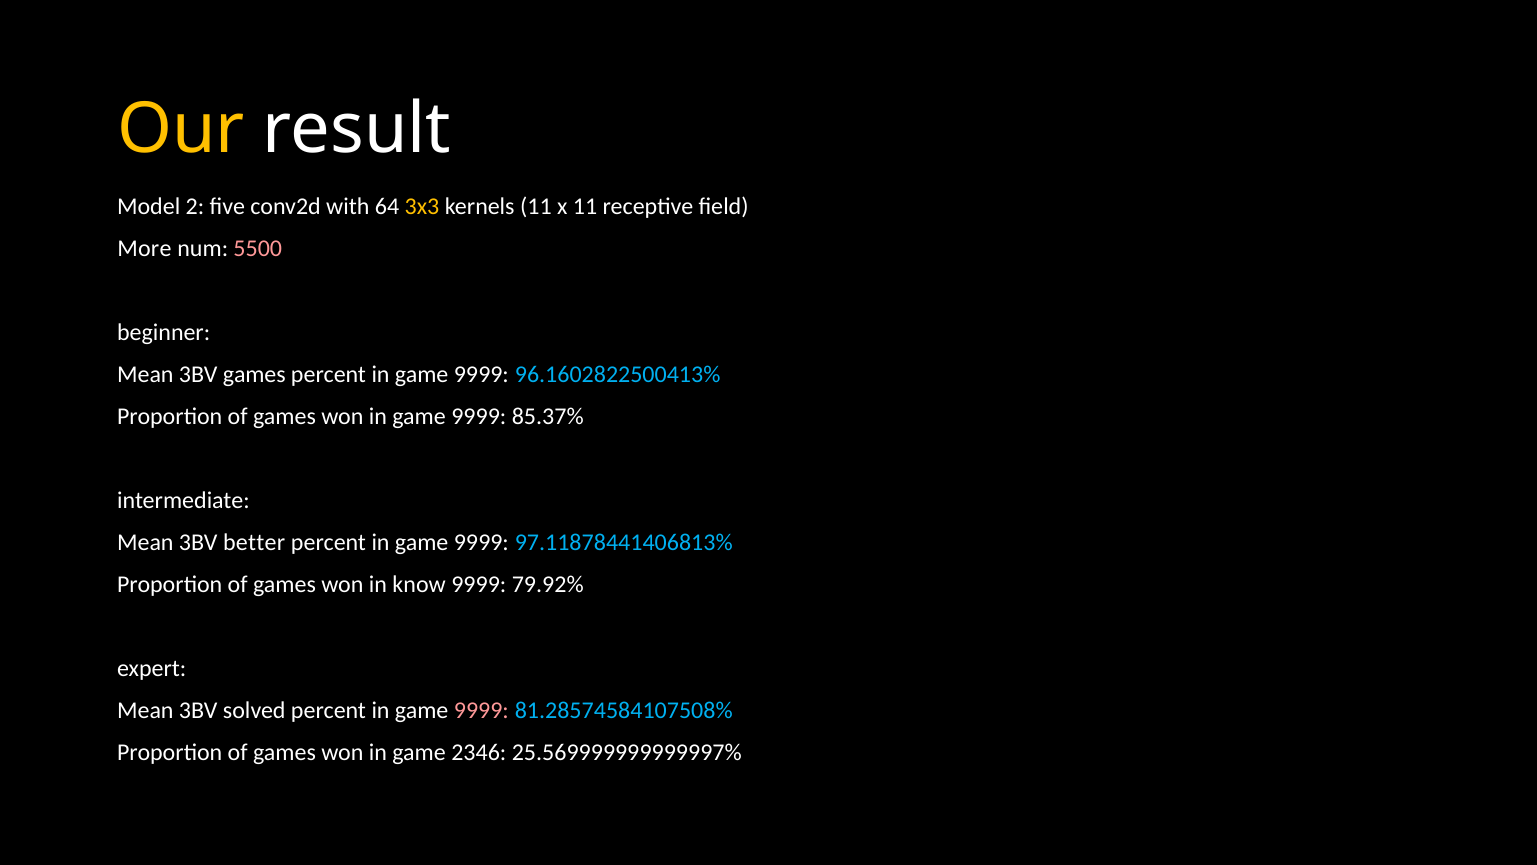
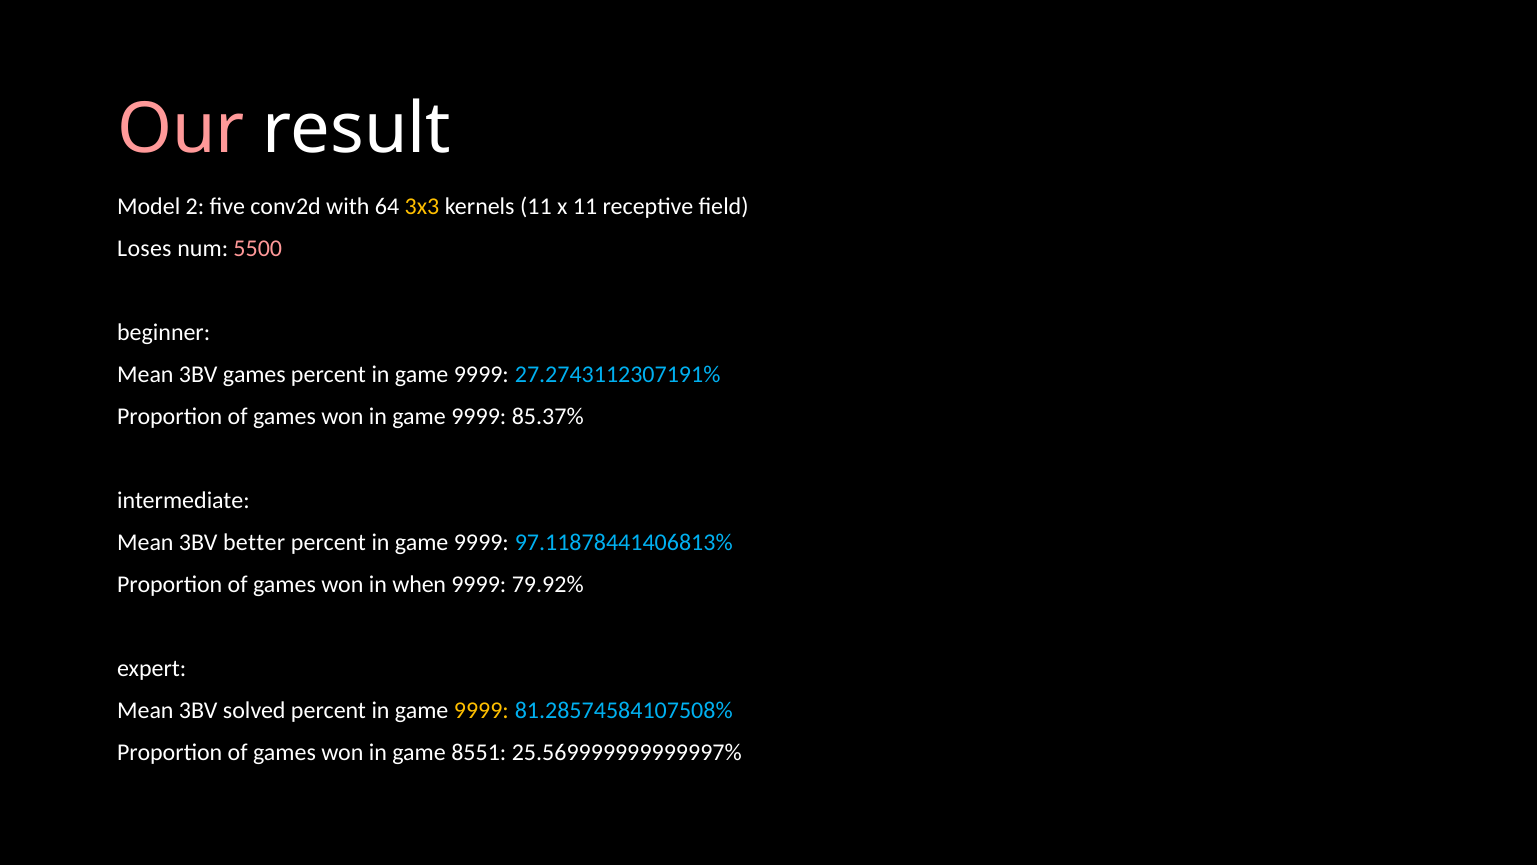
Our colour: yellow -> pink
More: More -> Loses
96.1602822500413%: 96.1602822500413% -> 27.2743112307191%
know: know -> when
9999 at (481, 710) colour: pink -> yellow
2346: 2346 -> 8551
